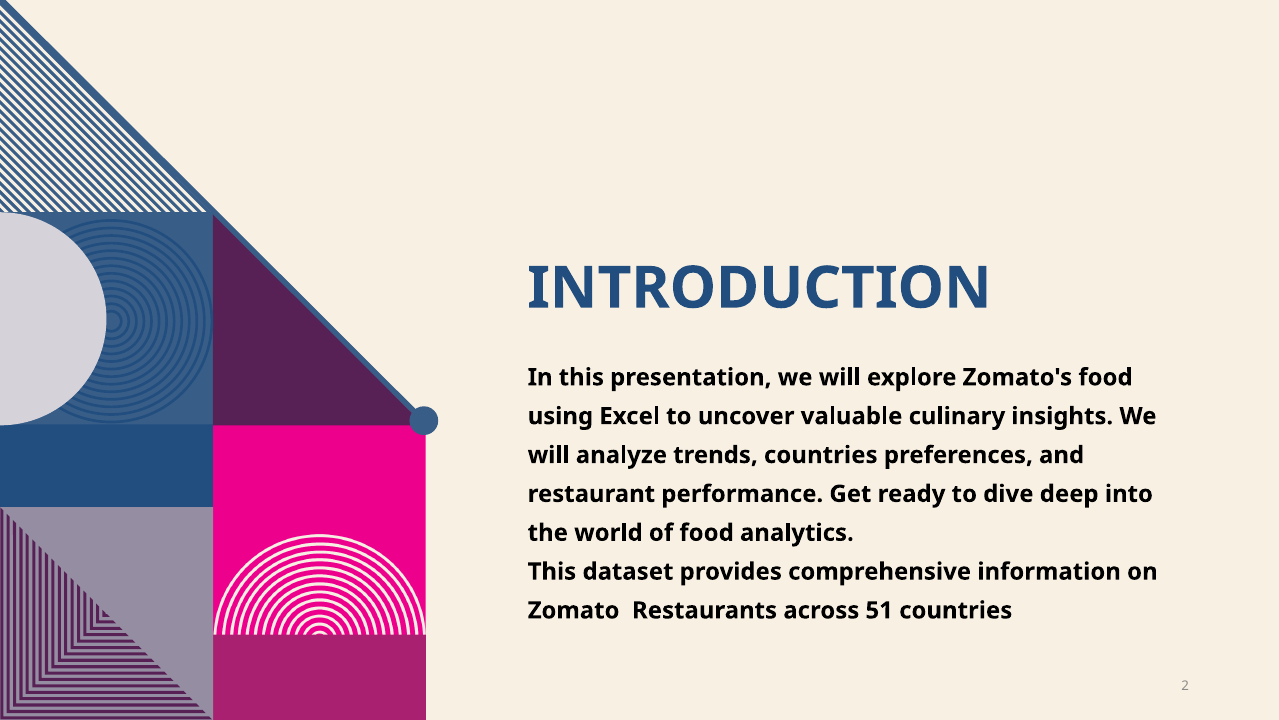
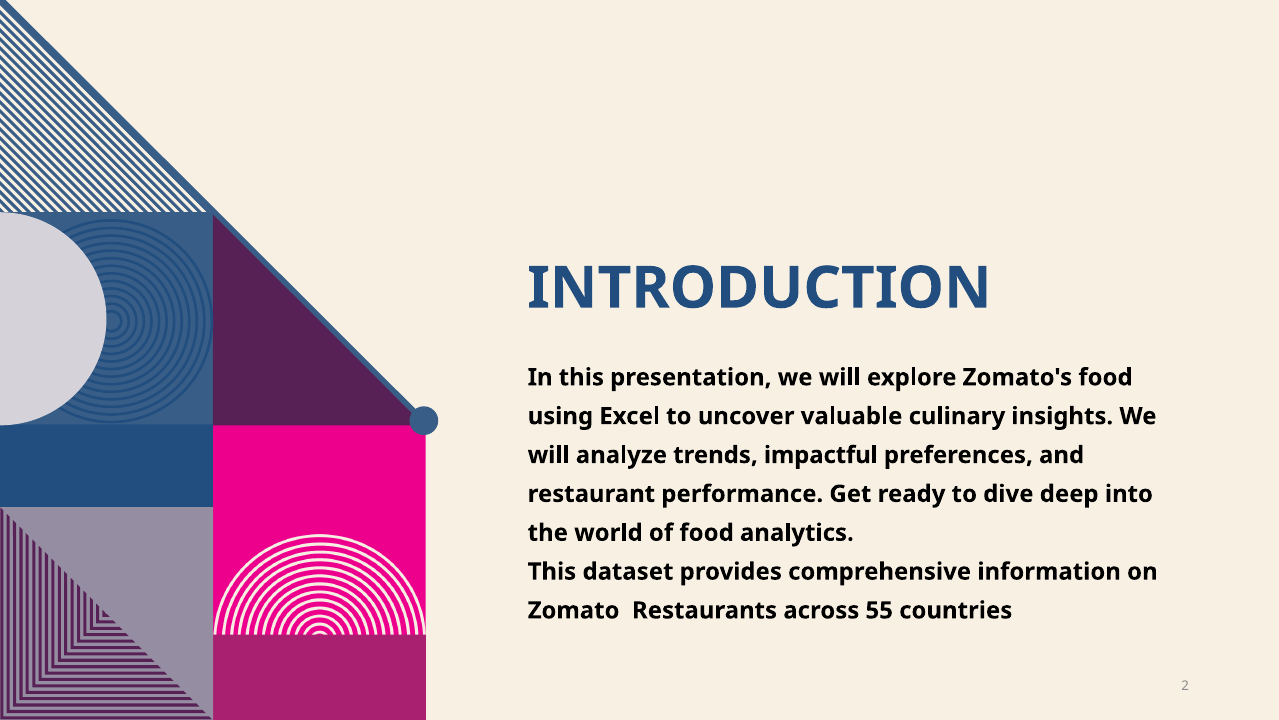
trends countries: countries -> impactful
51: 51 -> 55
